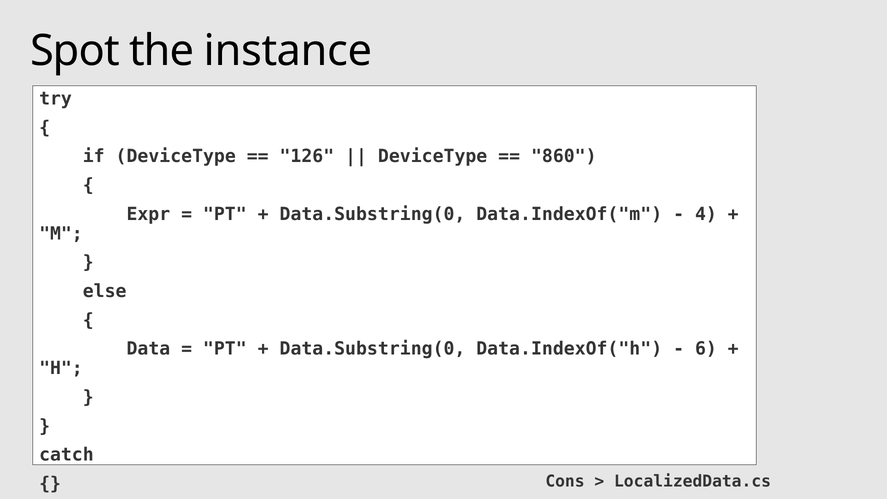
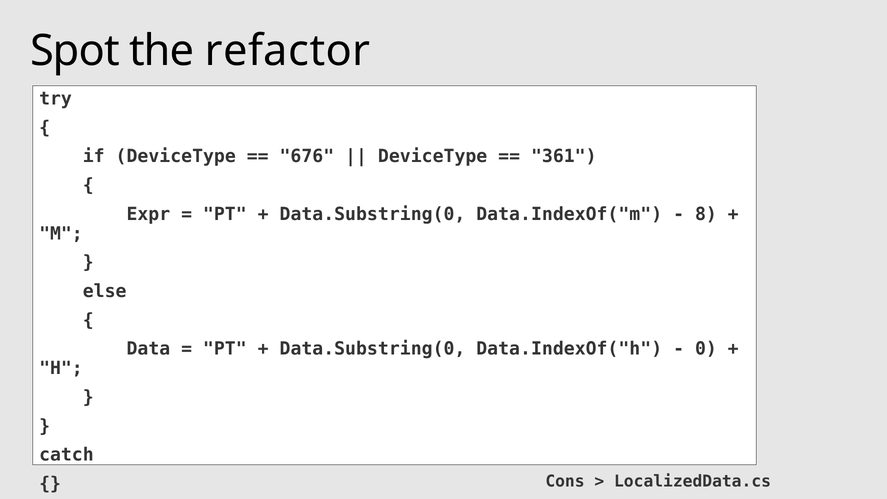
instance: instance -> refactor
126: 126 -> 676
860: 860 -> 361
4: 4 -> 8
6: 6 -> 0
